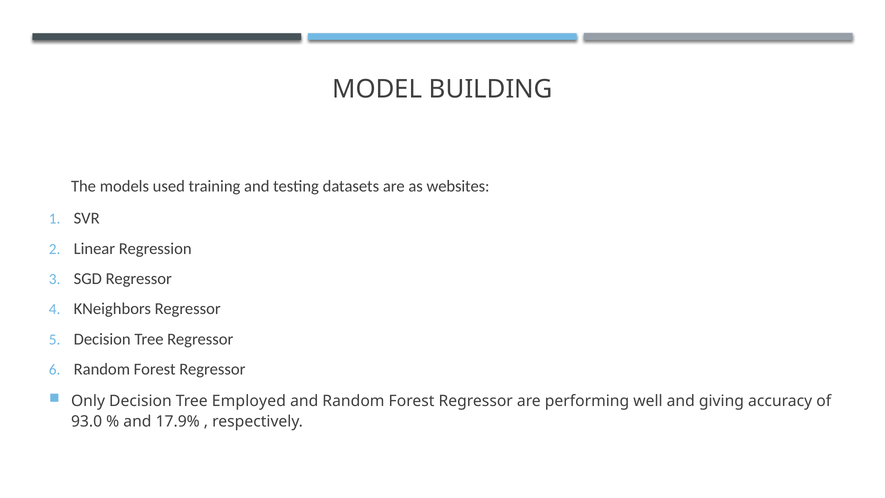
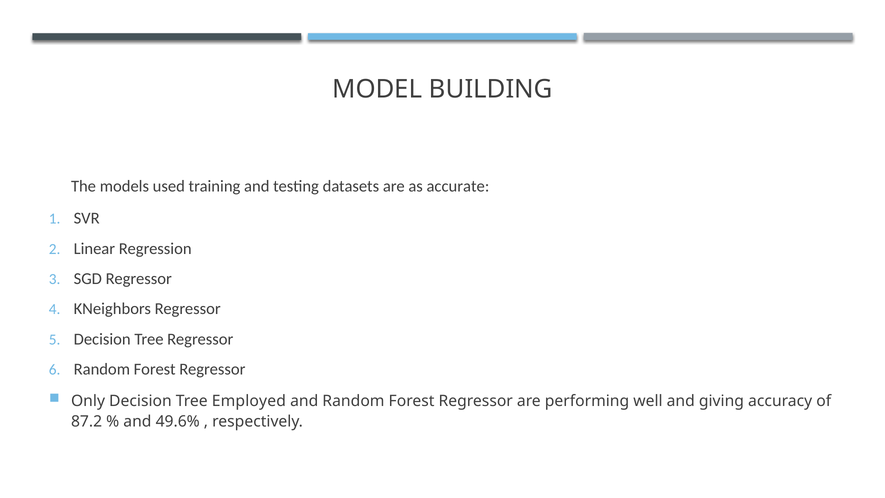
websites: websites -> accurate
93.0: 93.0 -> 87.2
17.9%: 17.9% -> 49.6%
